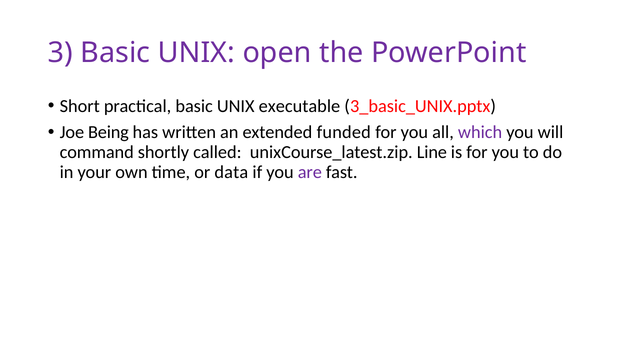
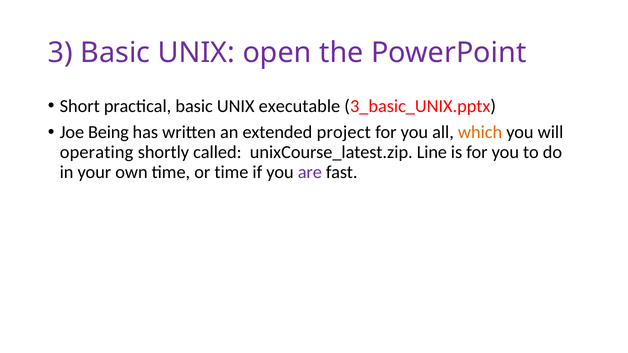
funded: funded -> project
which colour: purple -> orange
command: command -> operating
or data: data -> time
